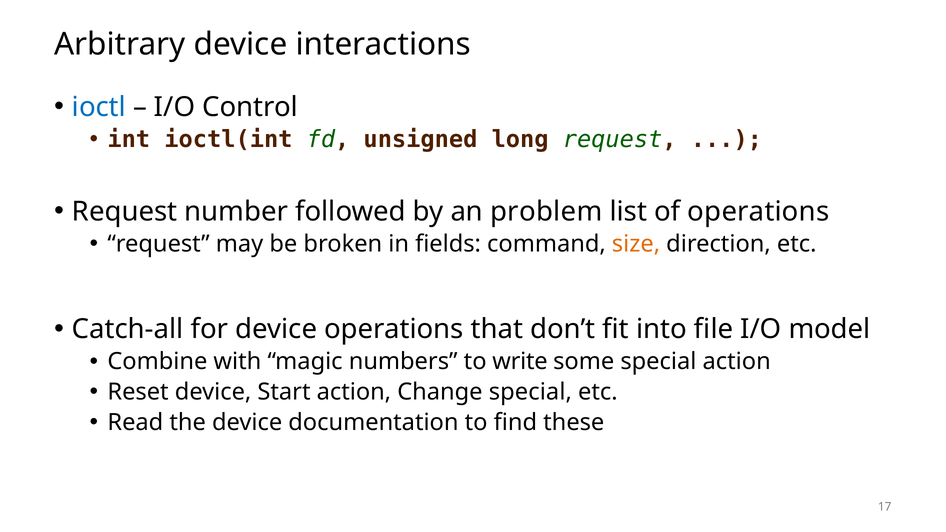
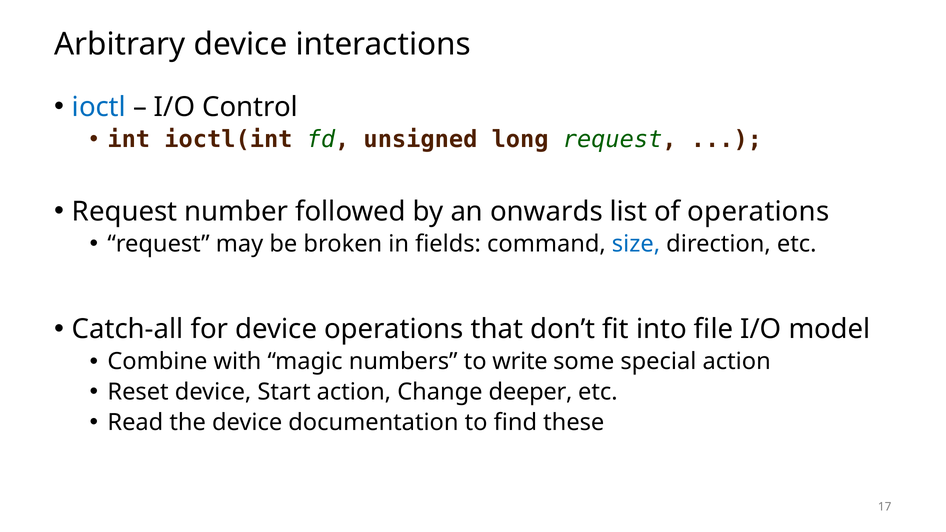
problem: problem -> onwards
size colour: orange -> blue
Change special: special -> deeper
